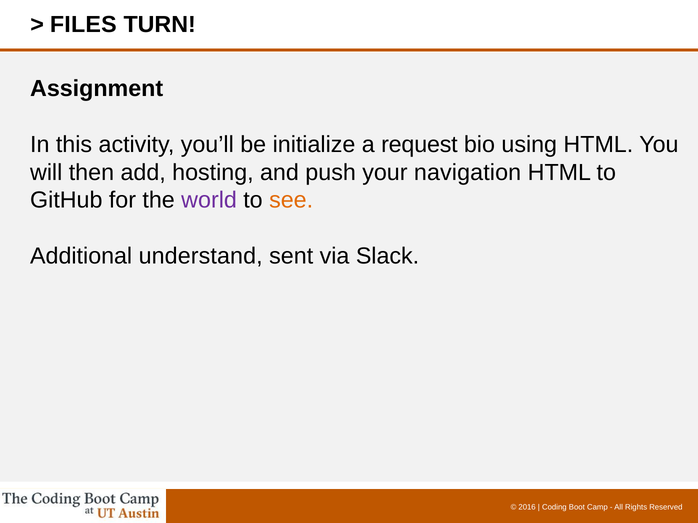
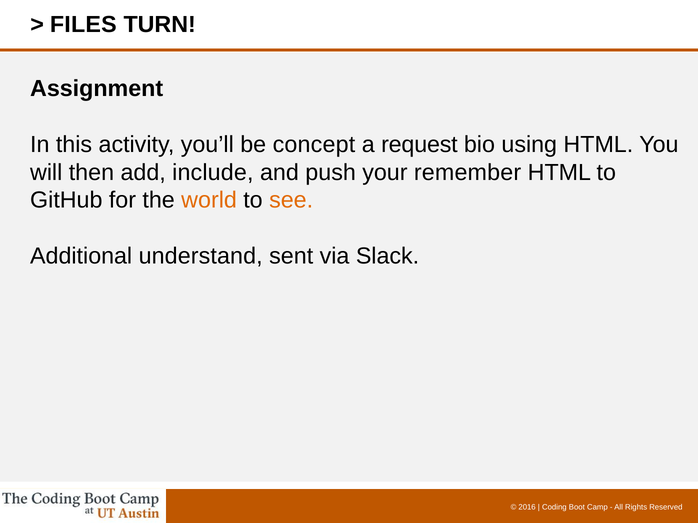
initialize: initialize -> concept
hosting: hosting -> include
navigation: navigation -> remember
world colour: purple -> orange
